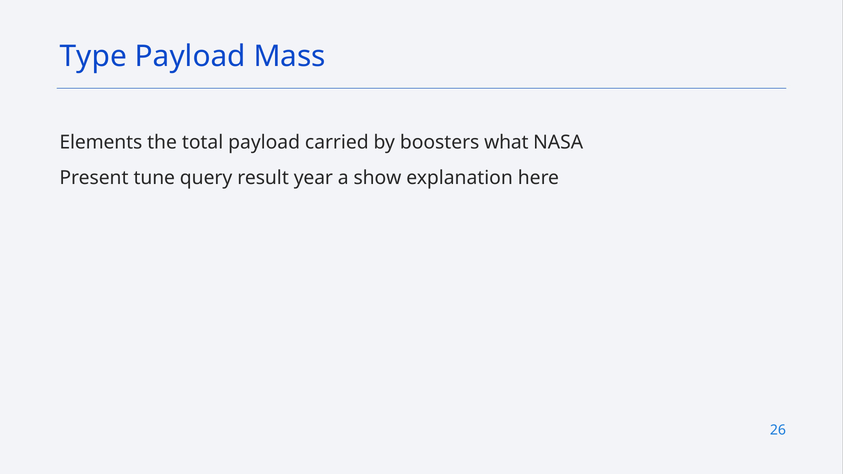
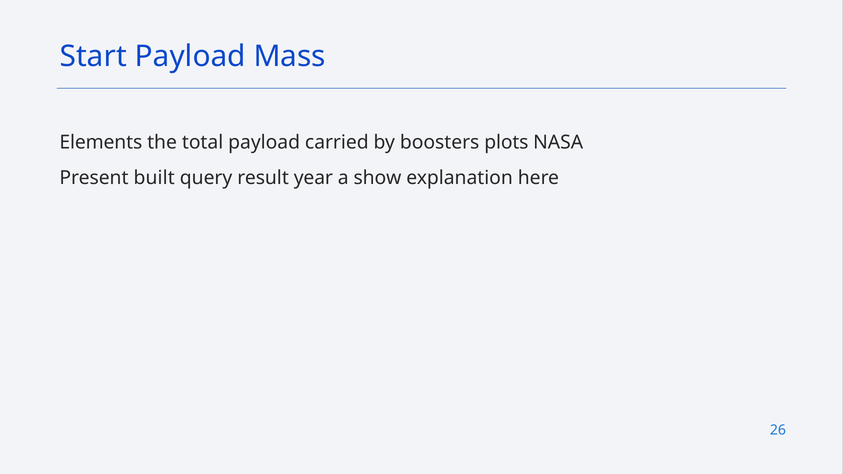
Type: Type -> Start
what: what -> plots
tune: tune -> built
